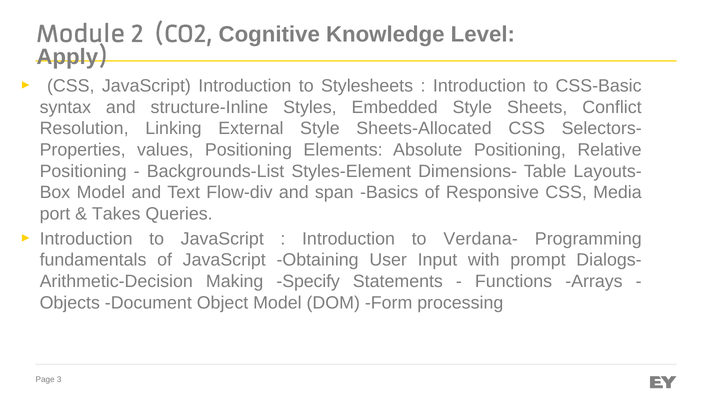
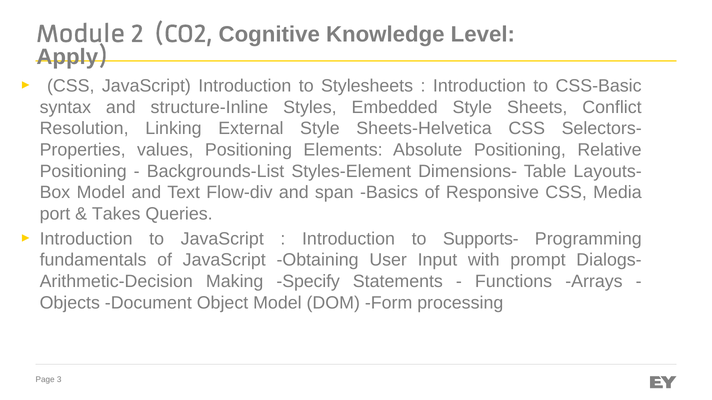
Sheets-Allocated: Sheets-Allocated -> Sheets-Helvetica
Verdana-: Verdana- -> Supports-
